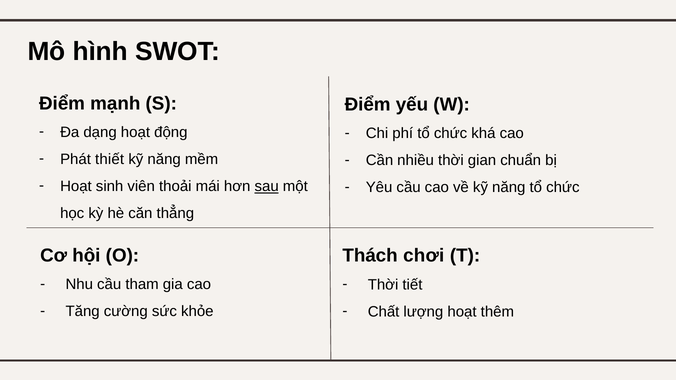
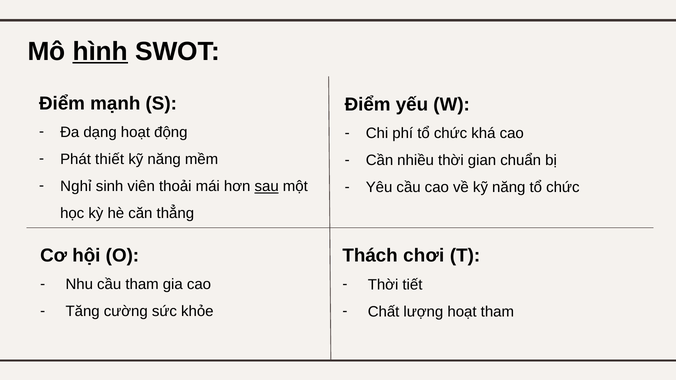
hình underline: none -> present
Hoạt at (76, 187): Hoạt -> Nghỉ
hoạt thêm: thêm -> tham
